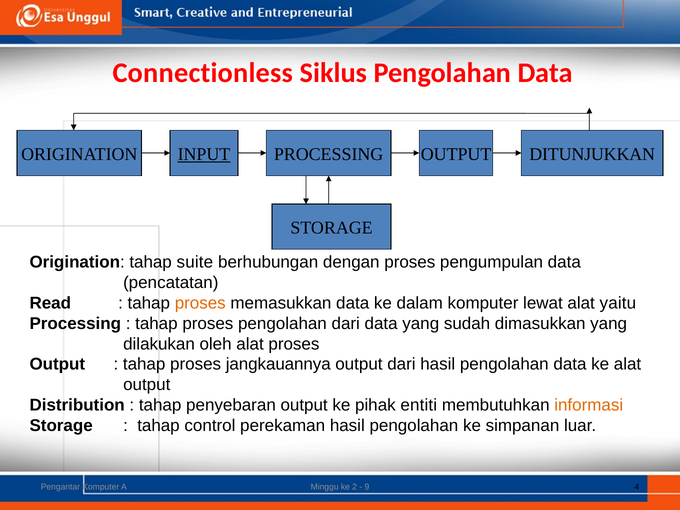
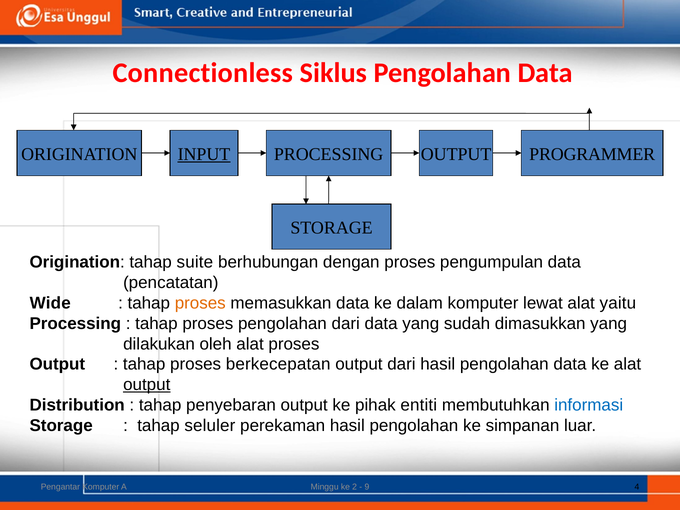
DITUNJUKKAN: DITUNJUKKAN -> PROGRAMMER
Read: Read -> Wide
jangkauannya: jangkauannya -> berkecepatan
output at (147, 385) underline: none -> present
informasi colour: orange -> blue
control: control -> seluler
